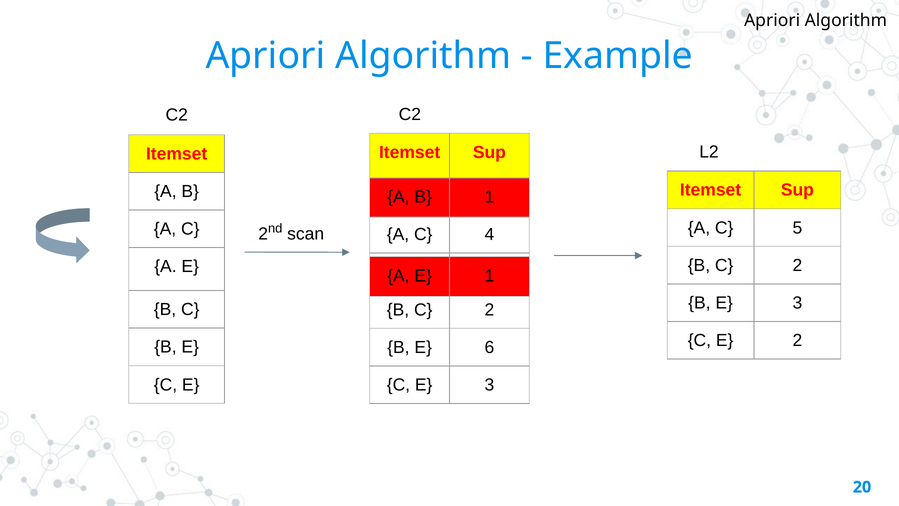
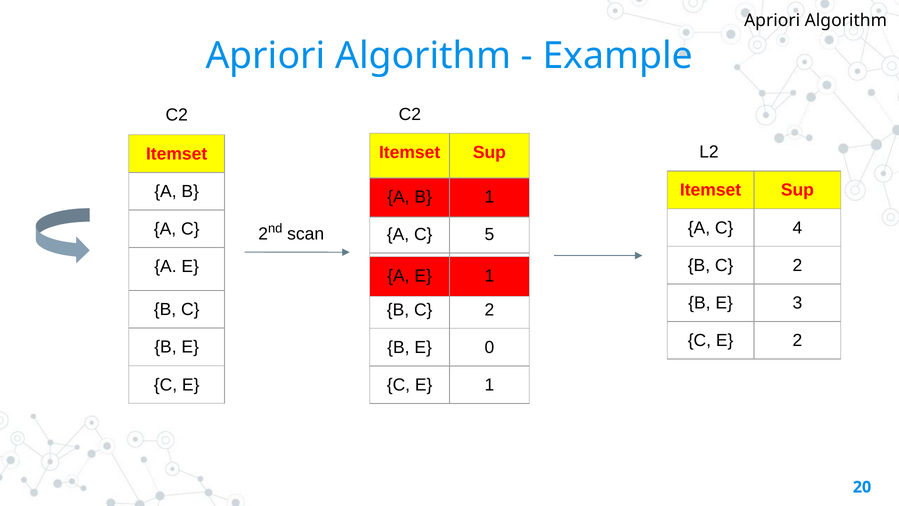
5: 5 -> 4
4: 4 -> 5
6: 6 -> 0
C E 3: 3 -> 1
